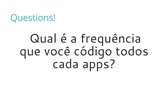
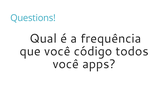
cada at (66, 64): cada -> você
